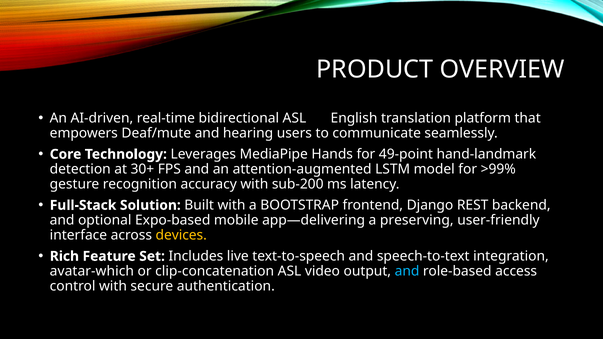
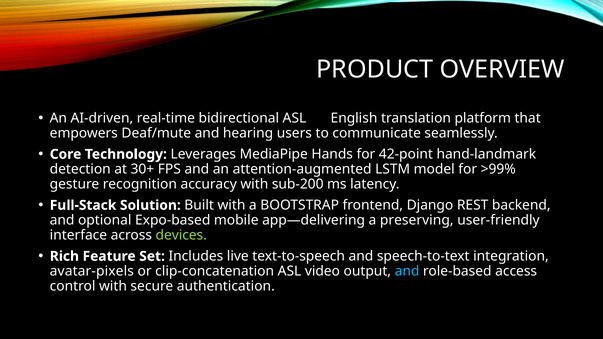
49-point: 49-point -> 42-point
devices colour: yellow -> light green
avatar-which: avatar-which -> avatar-pixels
